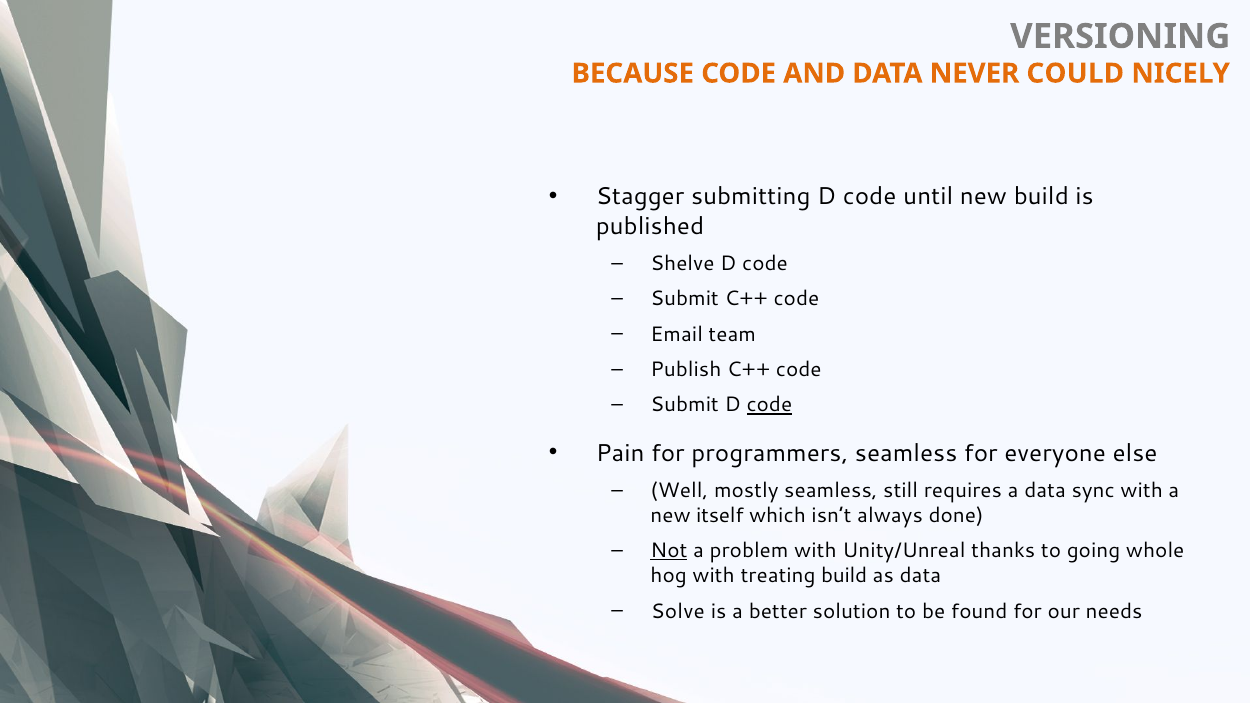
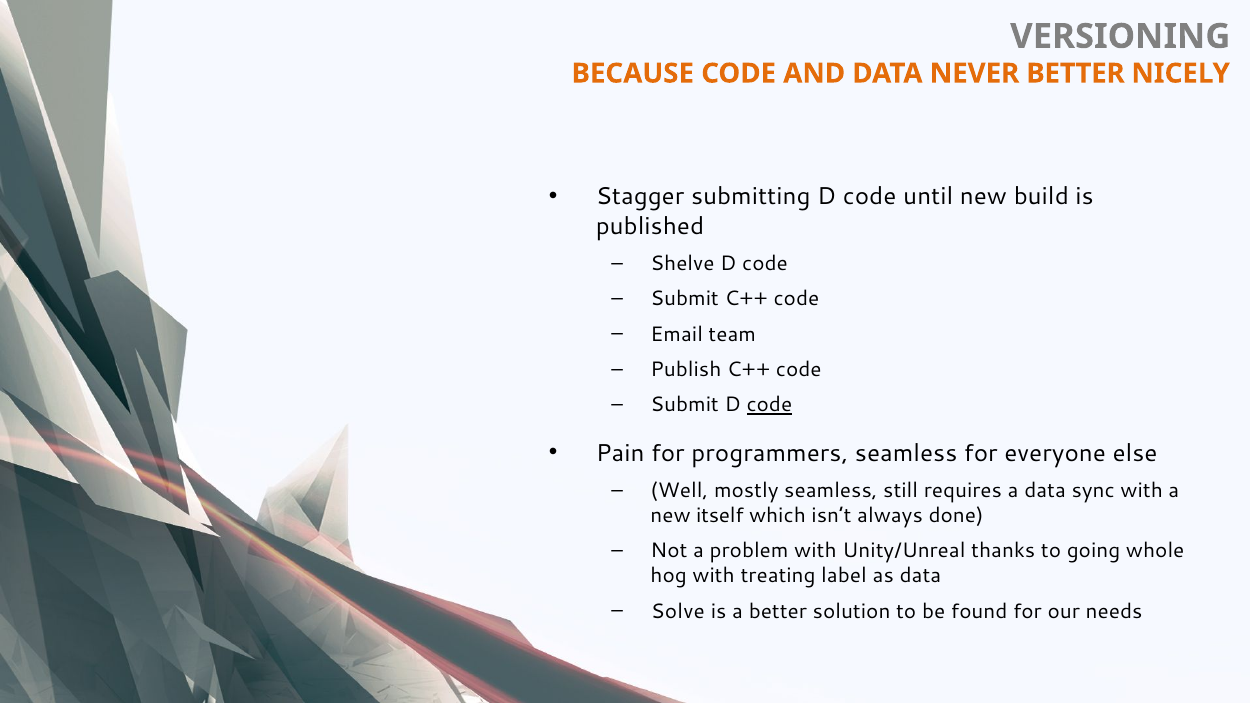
NEVER COULD: COULD -> BETTER
Not underline: present -> none
treating build: build -> label
